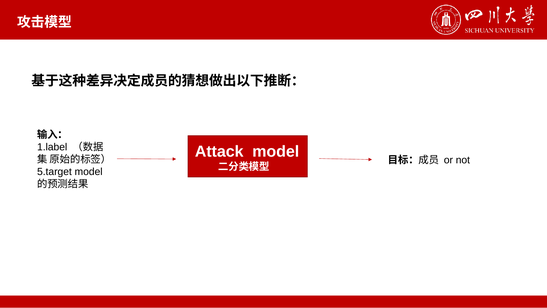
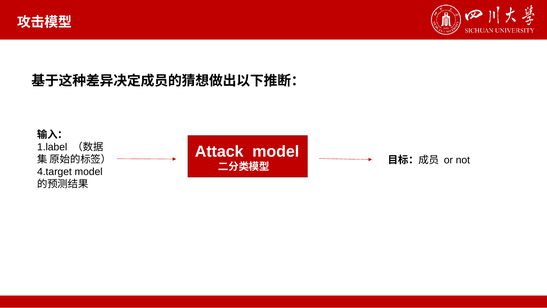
5.target: 5.target -> 4.target
